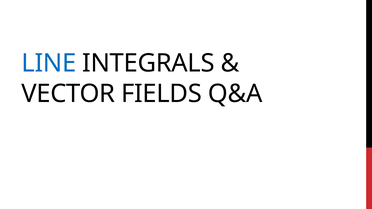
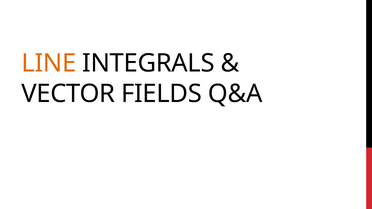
LINE colour: blue -> orange
